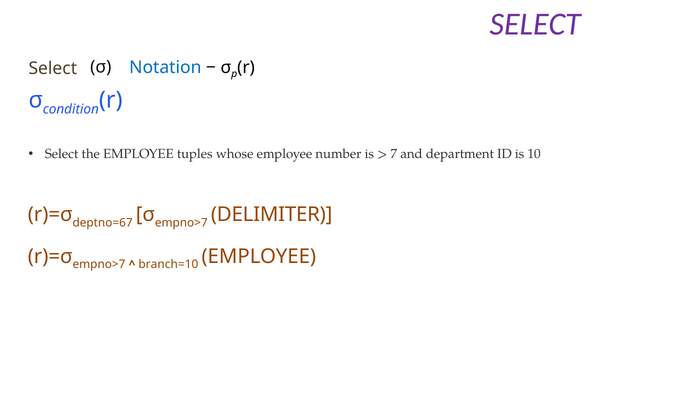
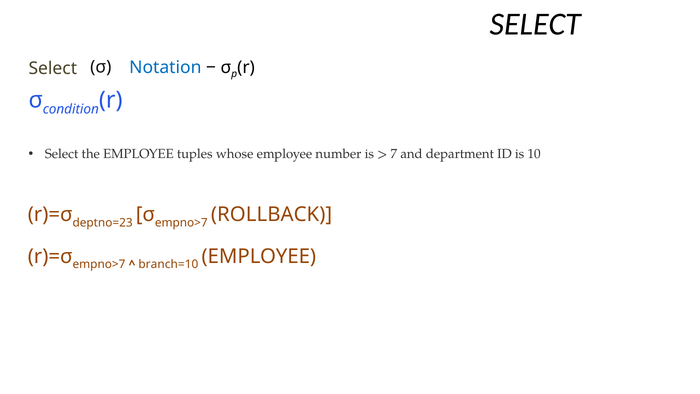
SELECT at (535, 24) colour: purple -> black
deptno=67: deptno=67 -> deptno=23
DELIMITER: DELIMITER -> ROLLBACK
